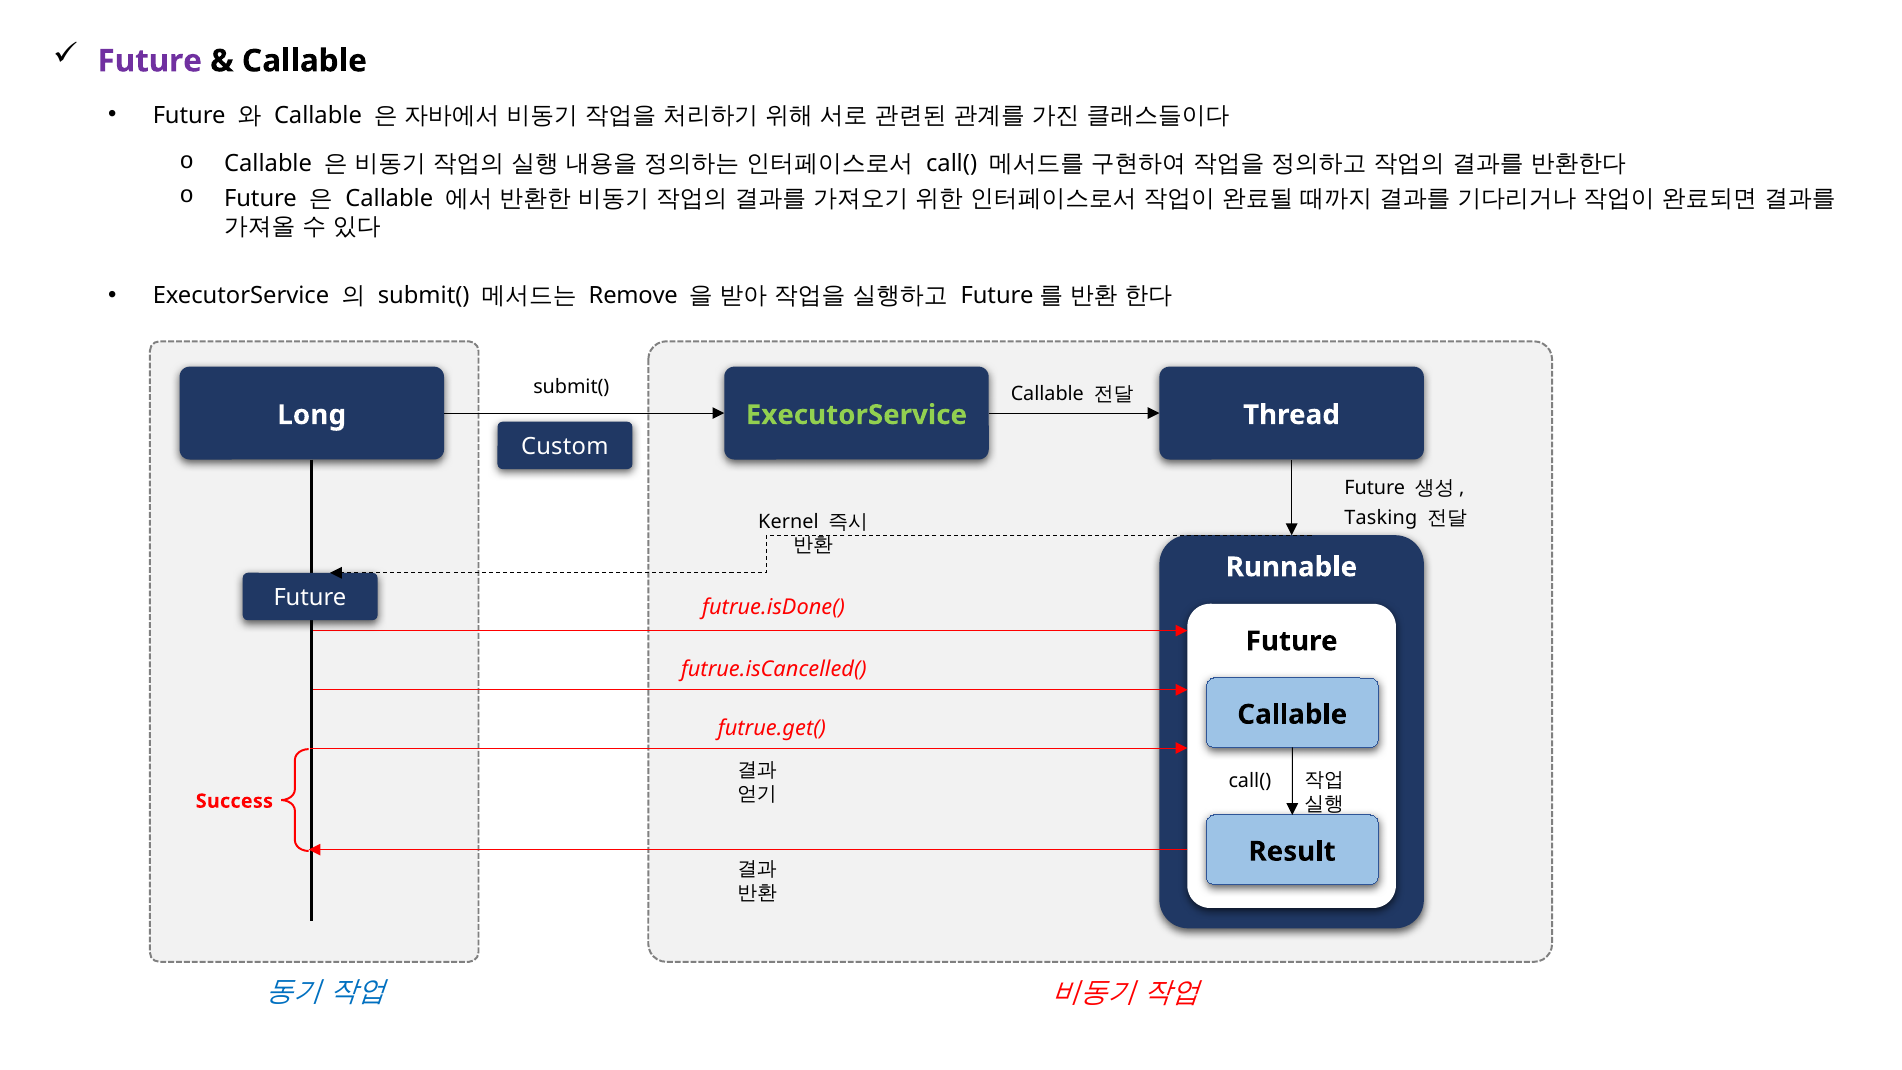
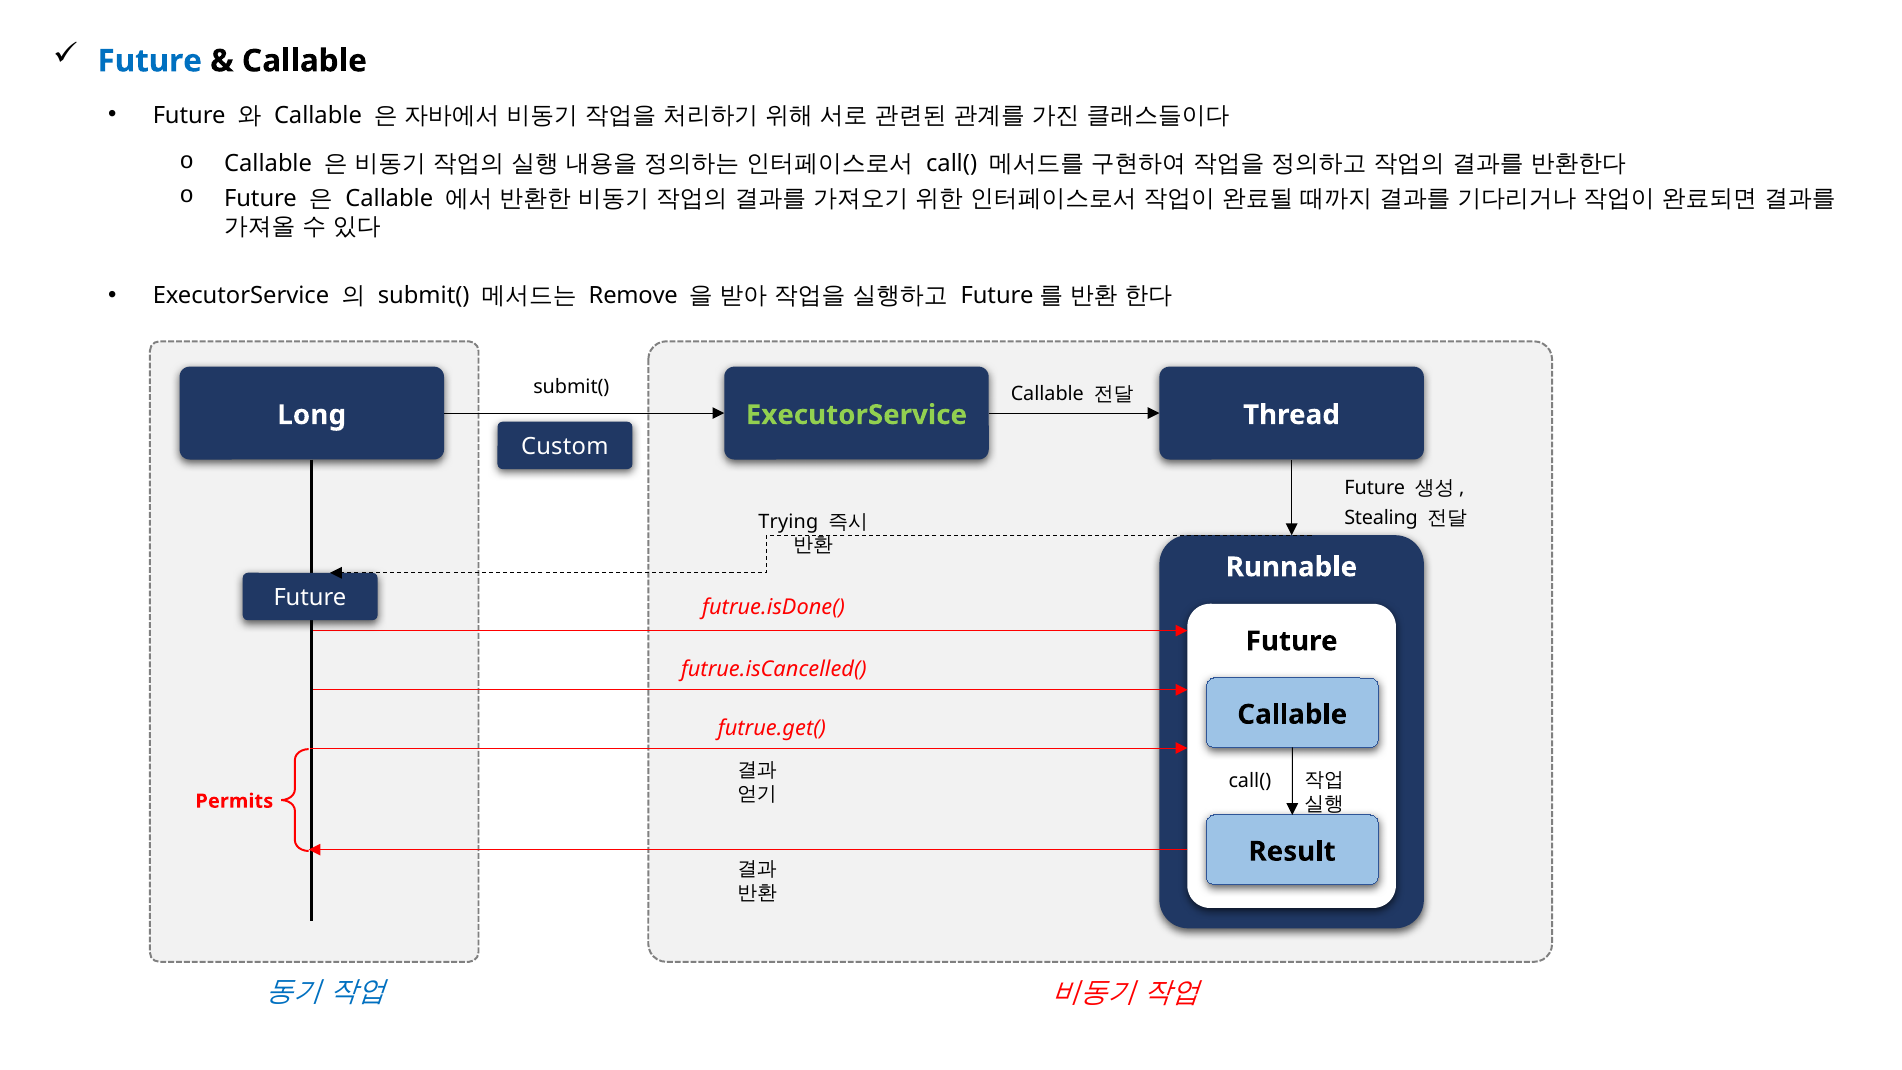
Future at (150, 61) colour: purple -> blue
Tasking: Tasking -> Stealing
Kernel: Kernel -> Trying
Success: Success -> Permits
